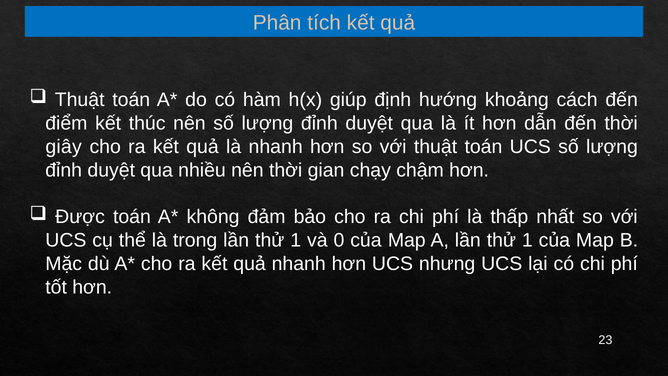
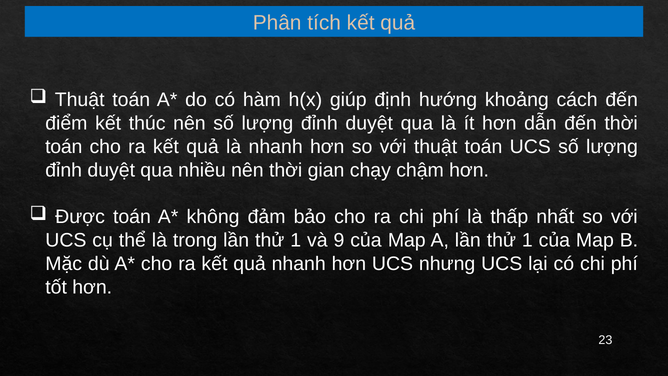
giây at (64, 147): giây -> toán
0: 0 -> 9
